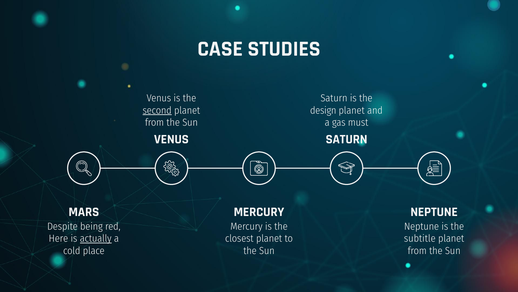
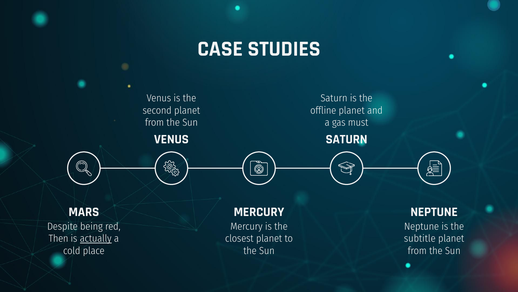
second underline: present -> none
design: design -> offline
Here: Here -> Then
